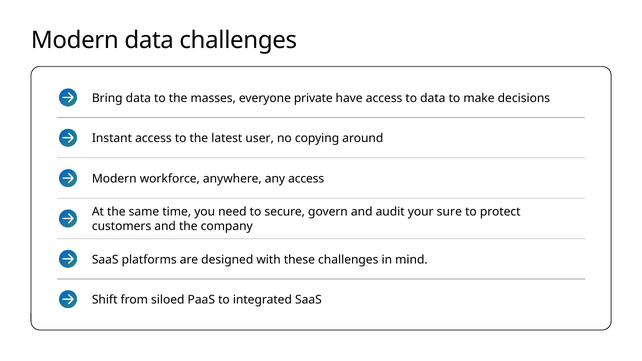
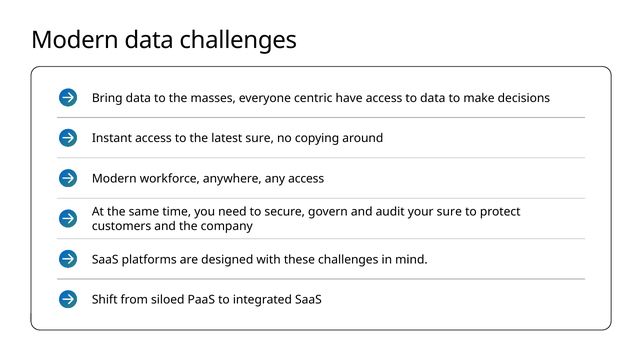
private: private -> centric
latest user: user -> sure
